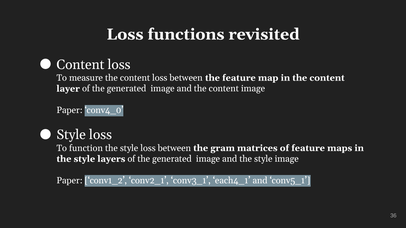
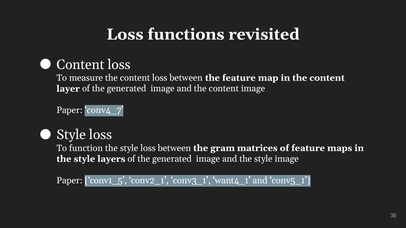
conv4_0: conv4_0 -> conv4_7
conv1_2: conv1_2 -> conv1_5
each4_1: each4_1 -> want4_1
